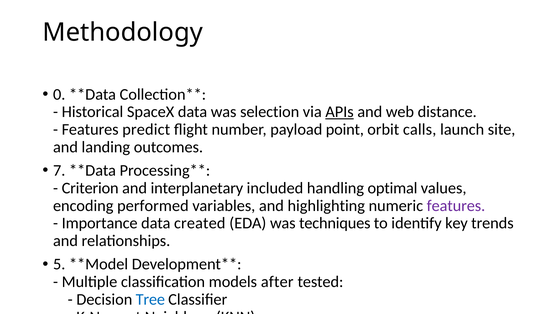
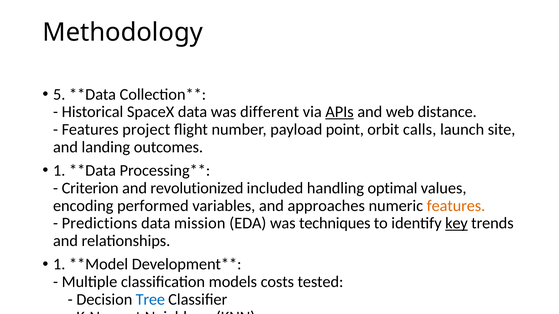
0: 0 -> 5
selection: selection -> different
predict: predict -> project
7 at (59, 171): 7 -> 1
interplanetary: interplanetary -> revolutionized
highlighting: highlighting -> approaches
features at (456, 206) colour: purple -> orange
Importance at (100, 224): Importance -> Predictions
created: created -> mission
key underline: none -> present
5 at (59, 265): 5 -> 1
after: after -> costs
